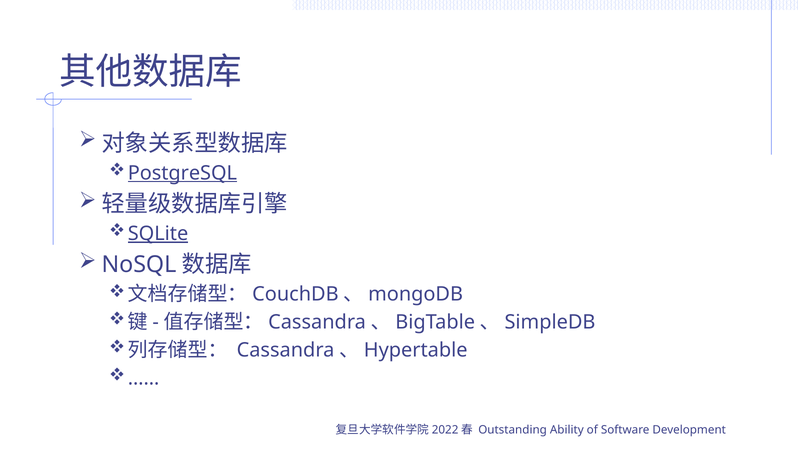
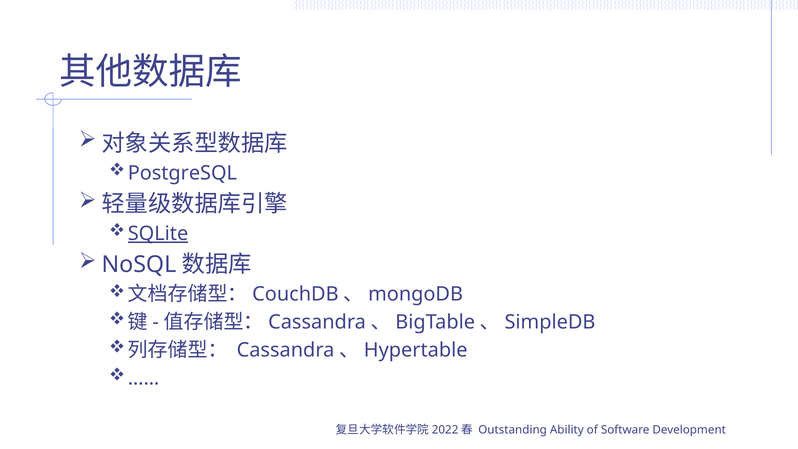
PostgreSQL underline: present -> none
